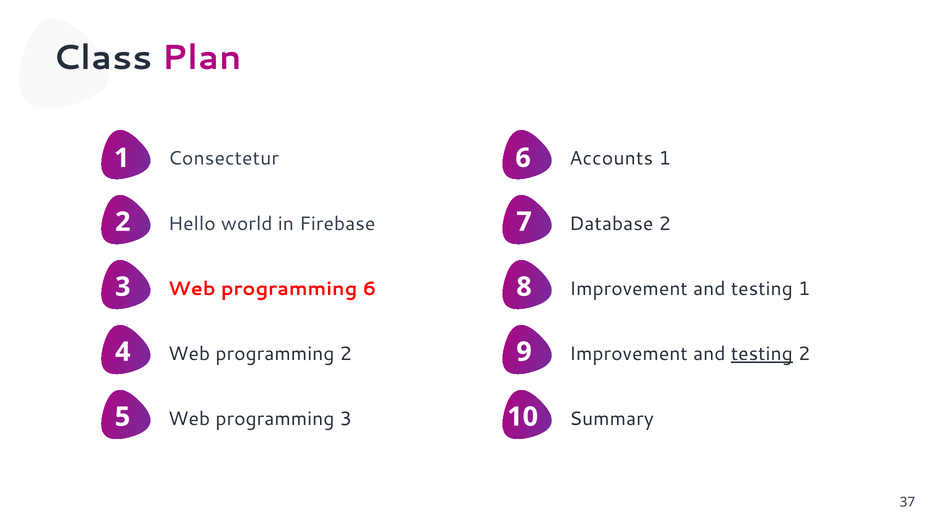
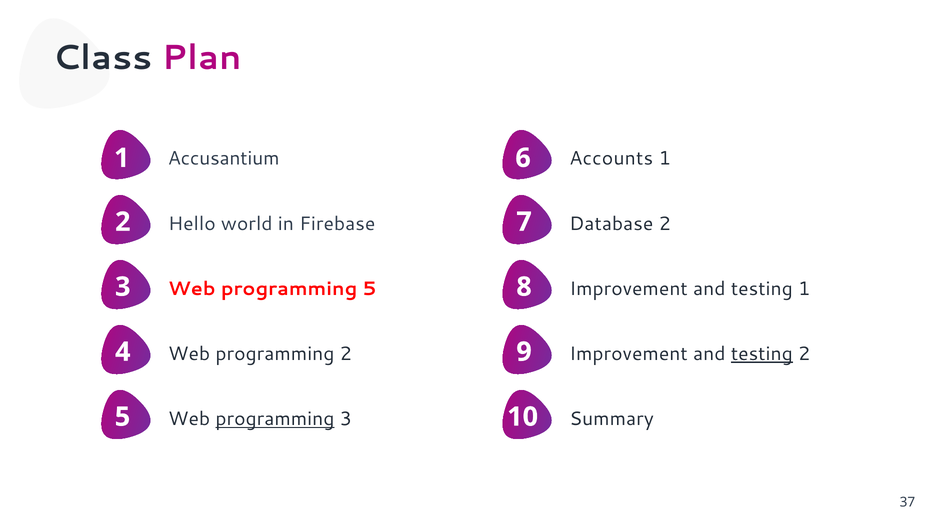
Consectetur: Consectetur -> Accusantium
programming 6: 6 -> 5
programming at (275, 420) underline: none -> present
